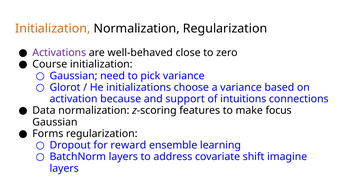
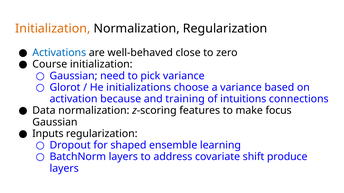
Activations colour: purple -> blue
support: support -> training
Forms: Forms -> Inputs
reward: reward -> shaped
imagine: imagine -> produce
